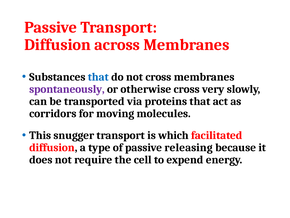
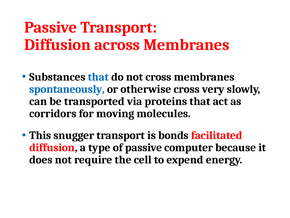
spontaneously colour: purple -> blue
which: which -> bonds
releasing: releasing -> computer
